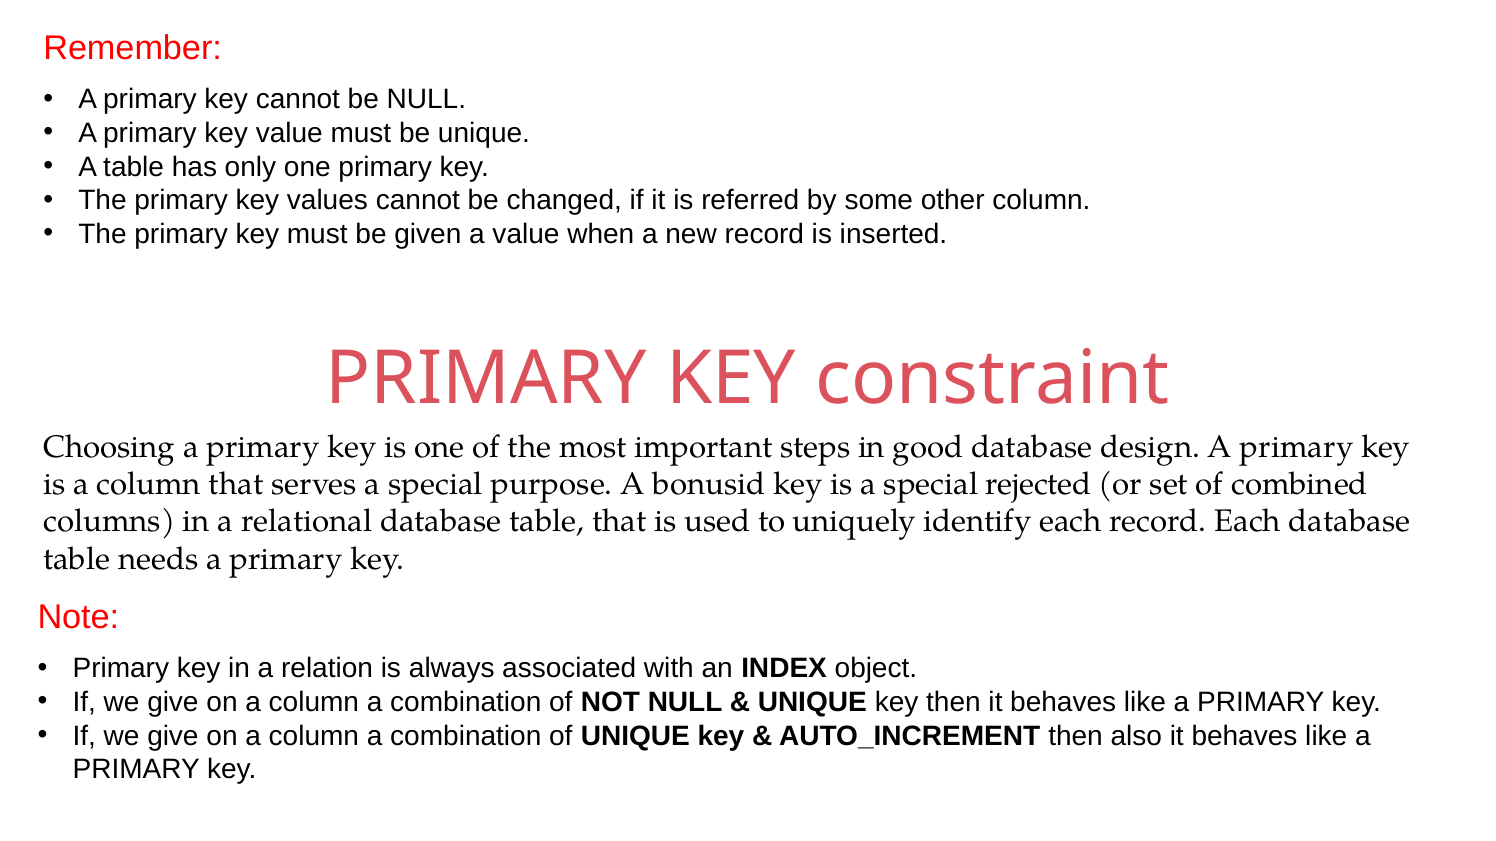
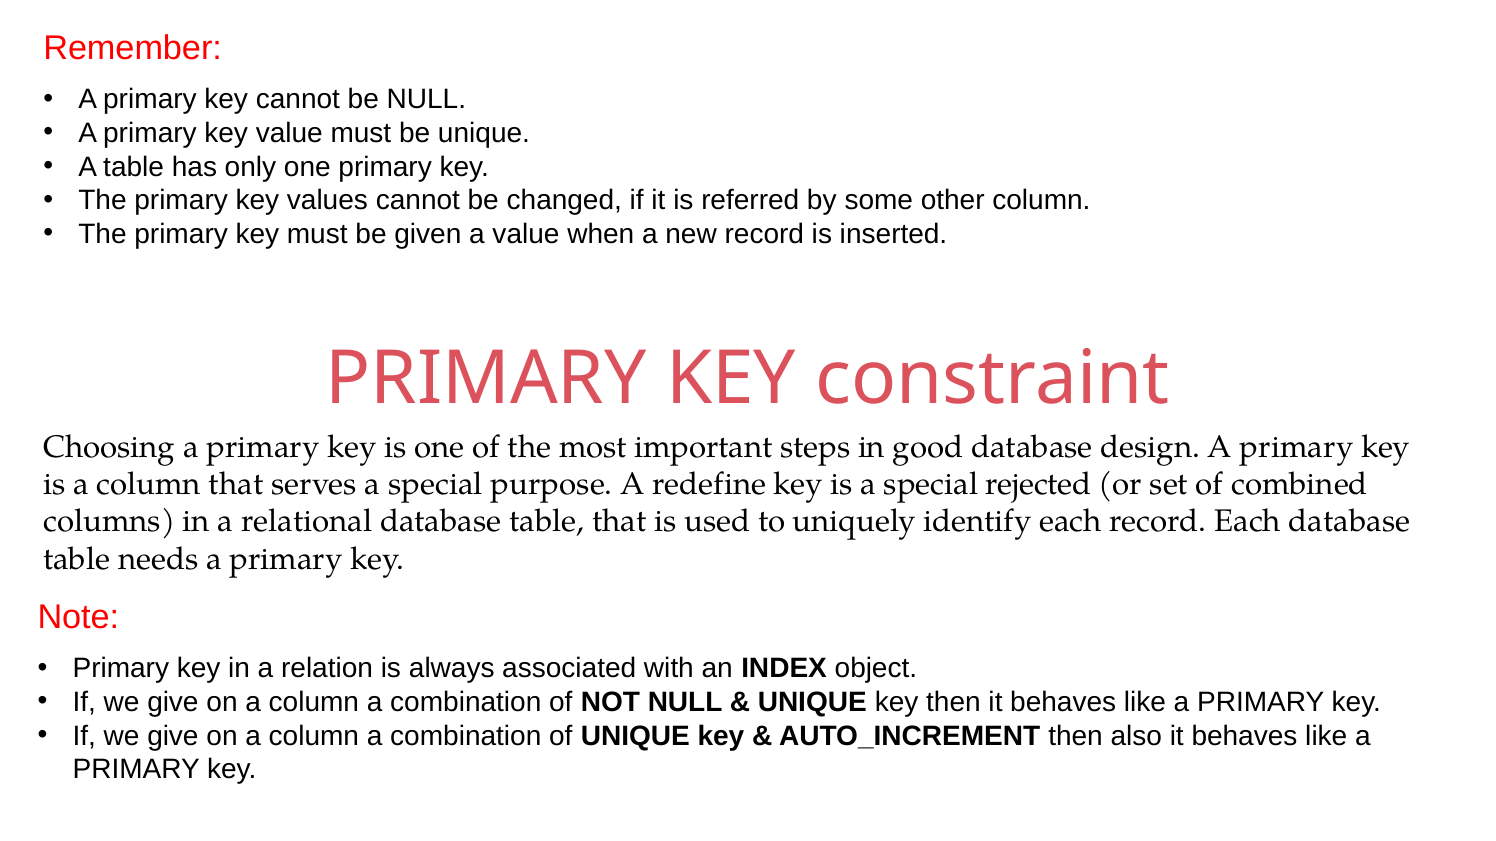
bonusid: bonusid -> redefine
